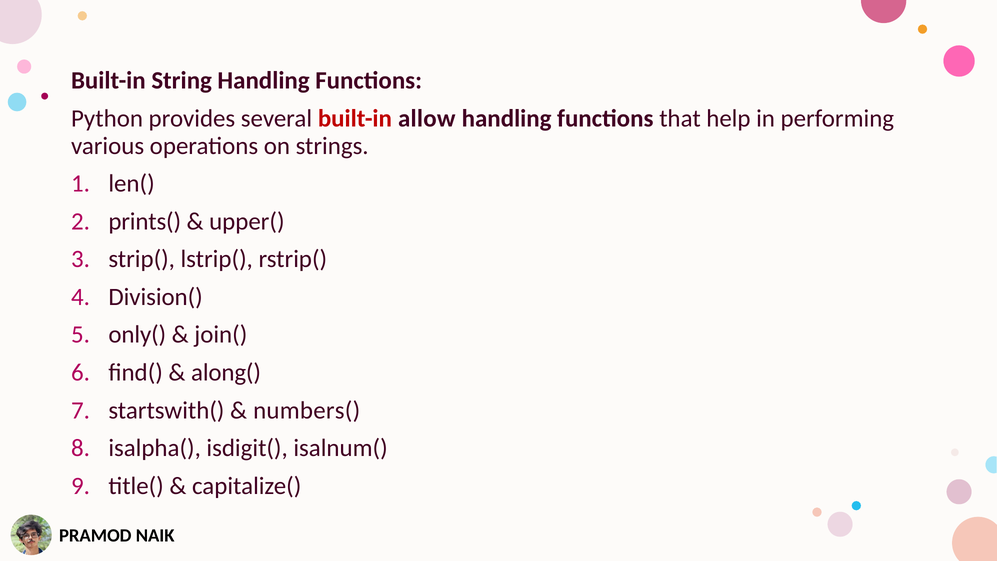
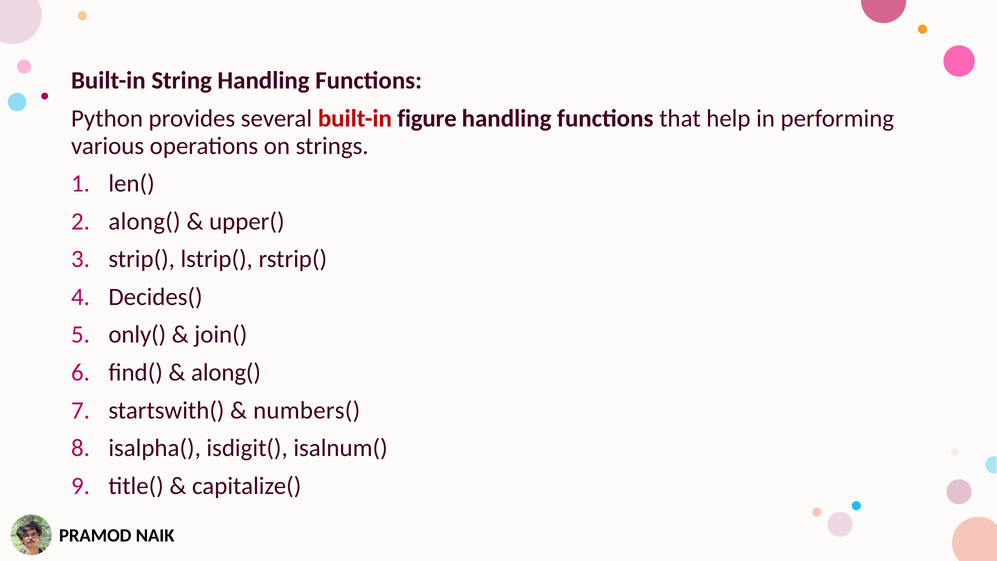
allow: allow -> figure
prints( at (145, 221): prints( -> along(
Division(: Division( -> Decides(
